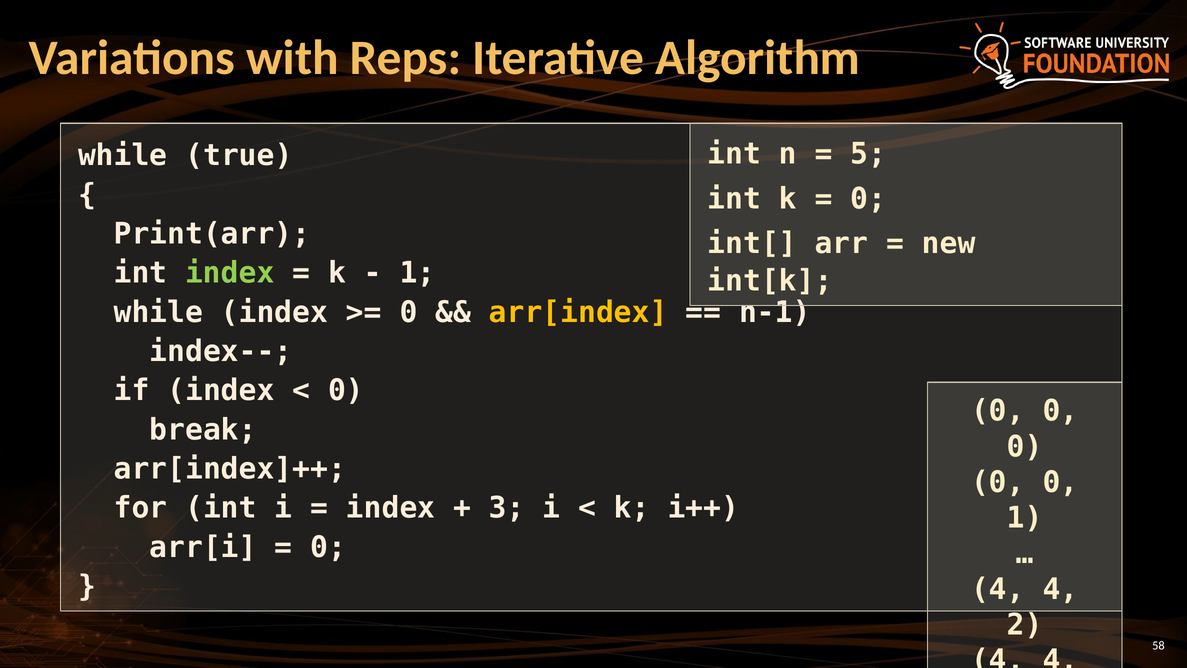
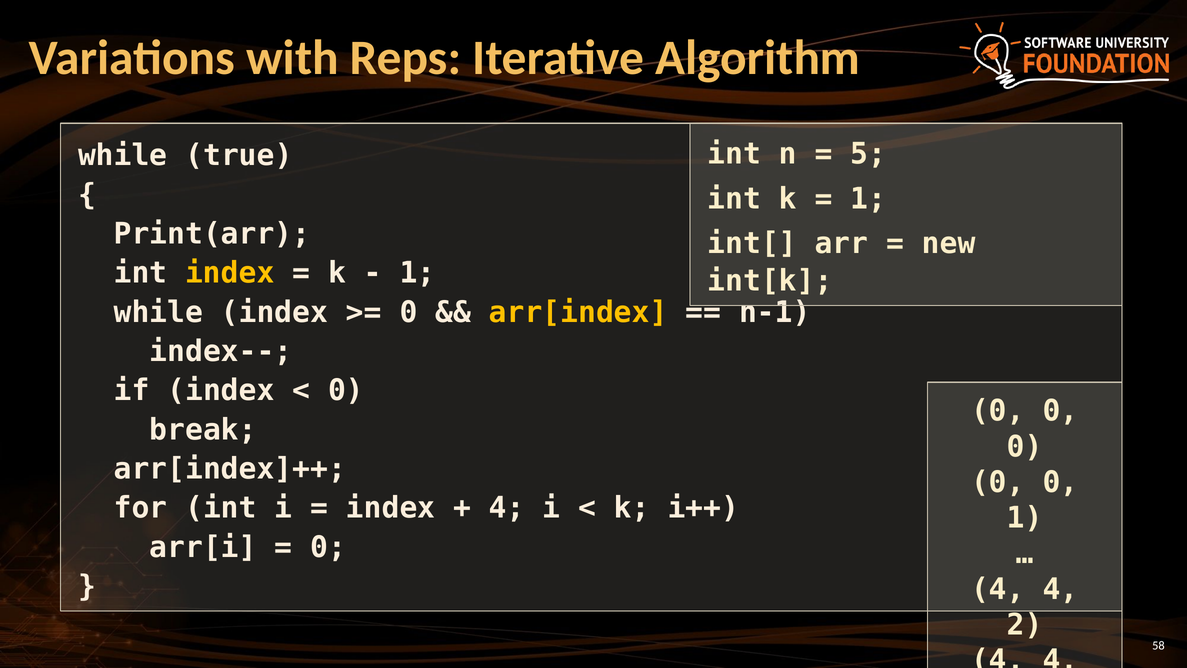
0 at (868, 199): 0 -> 1
index at (230, 273) colour: light green -> yellow
3 at (507, 508): 3 -> 4
